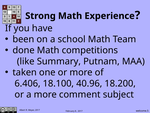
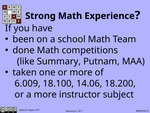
6.406: 6.406 -> 6.009
40.96: 40.96 -> 14.06
comment: comment -> instructor
